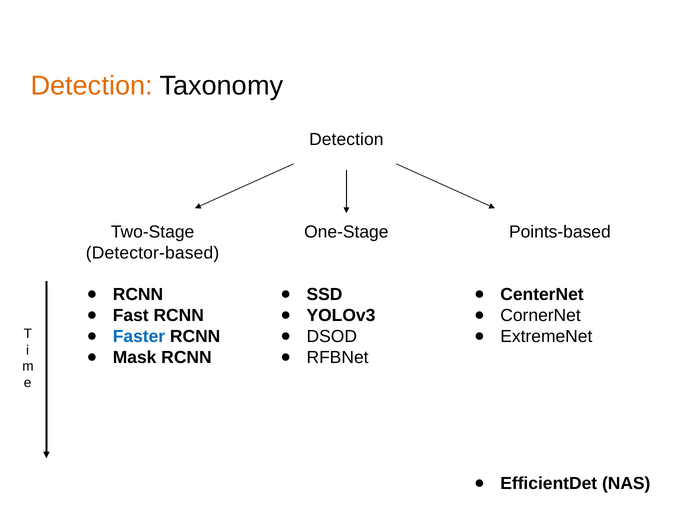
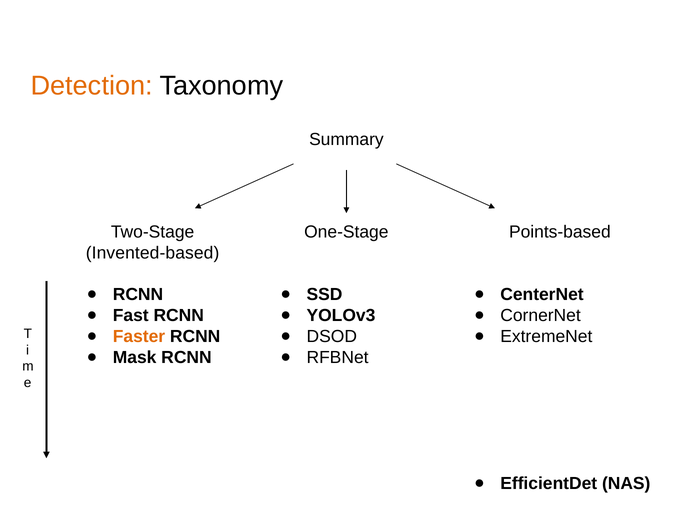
Detection at (346, 140): Detection -> Summary
Detector-based: Detector-based -> Invented-based
Faster colour: blue -> orange
